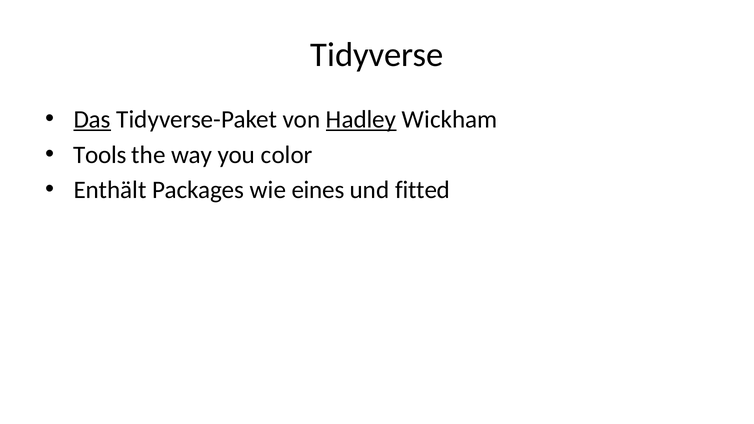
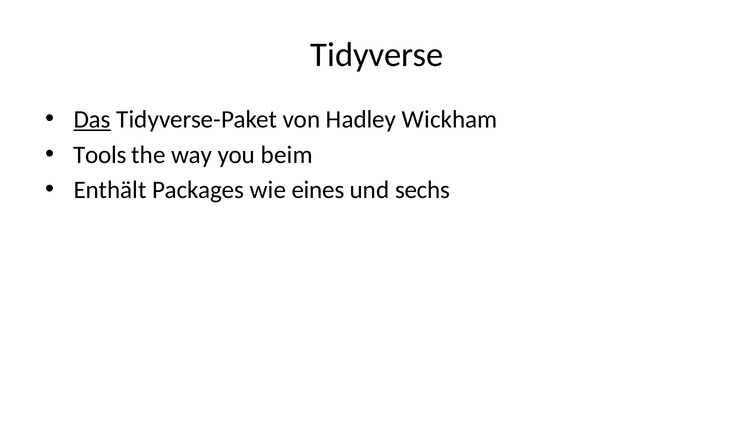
Hadley underline: present -> none
color: color -> beim
fitted: fitted -> sechs
